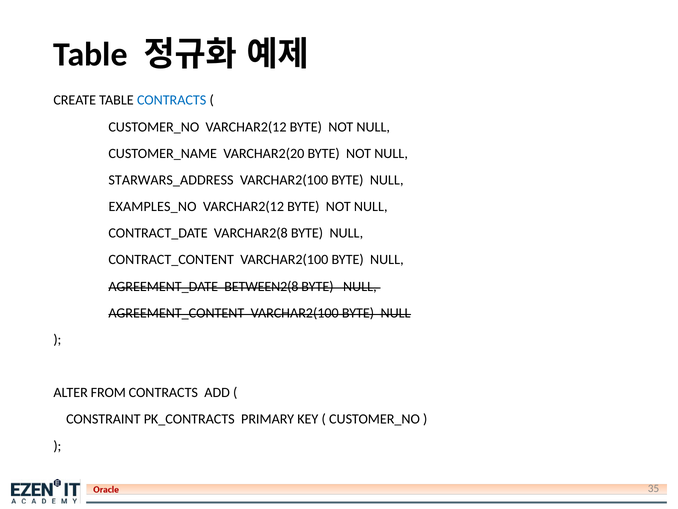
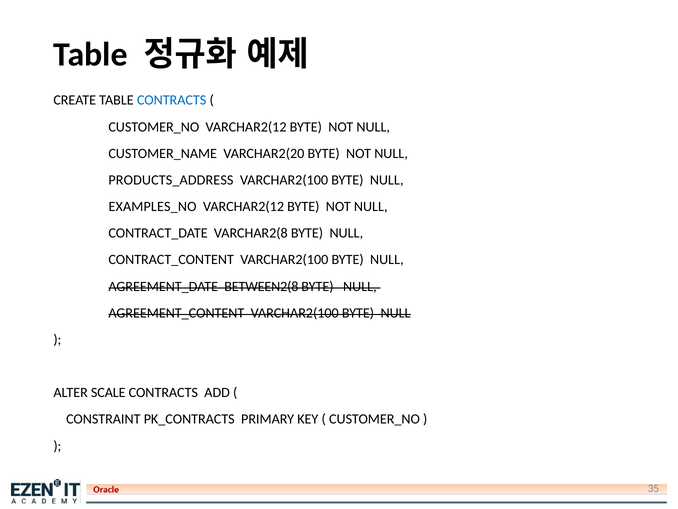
STARWARS_ADDRESS: STARWARS_ADDRESS -> PRODUCTS_ADDRESS
FROM: FROM -> SCALE
